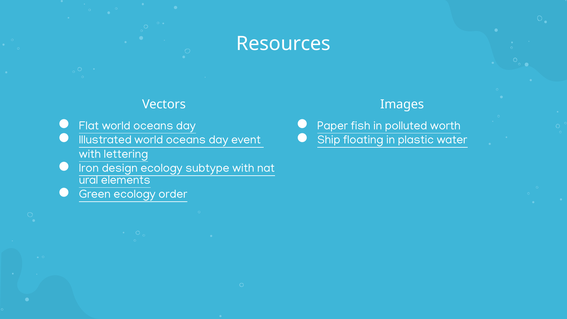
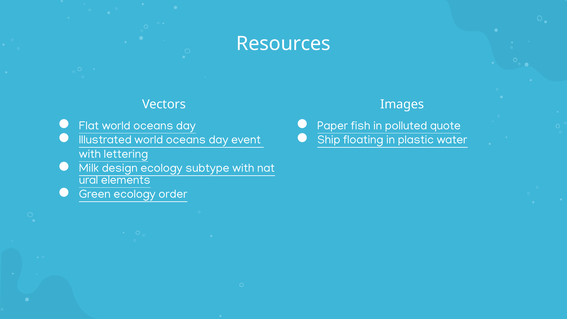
worth: worth -> quote
Iron: Iron -> Milk
